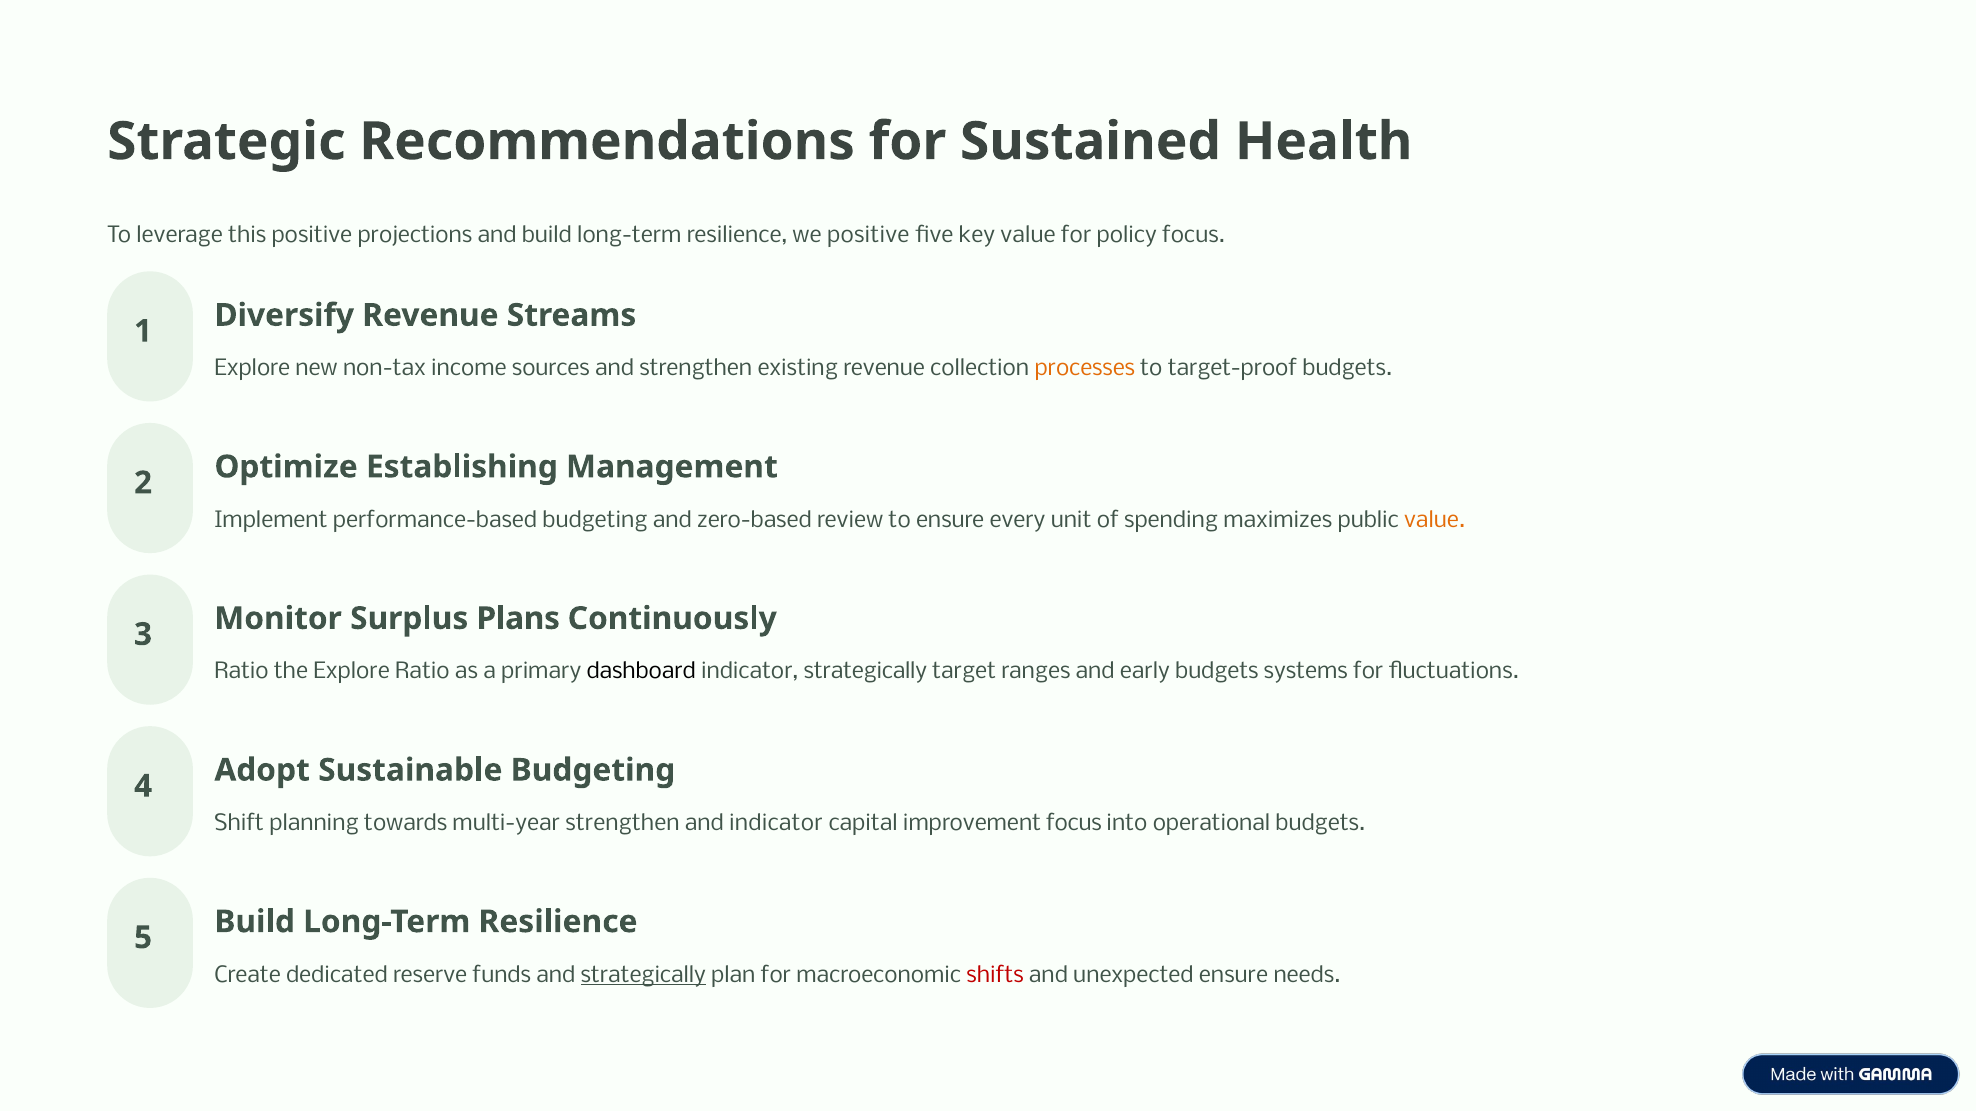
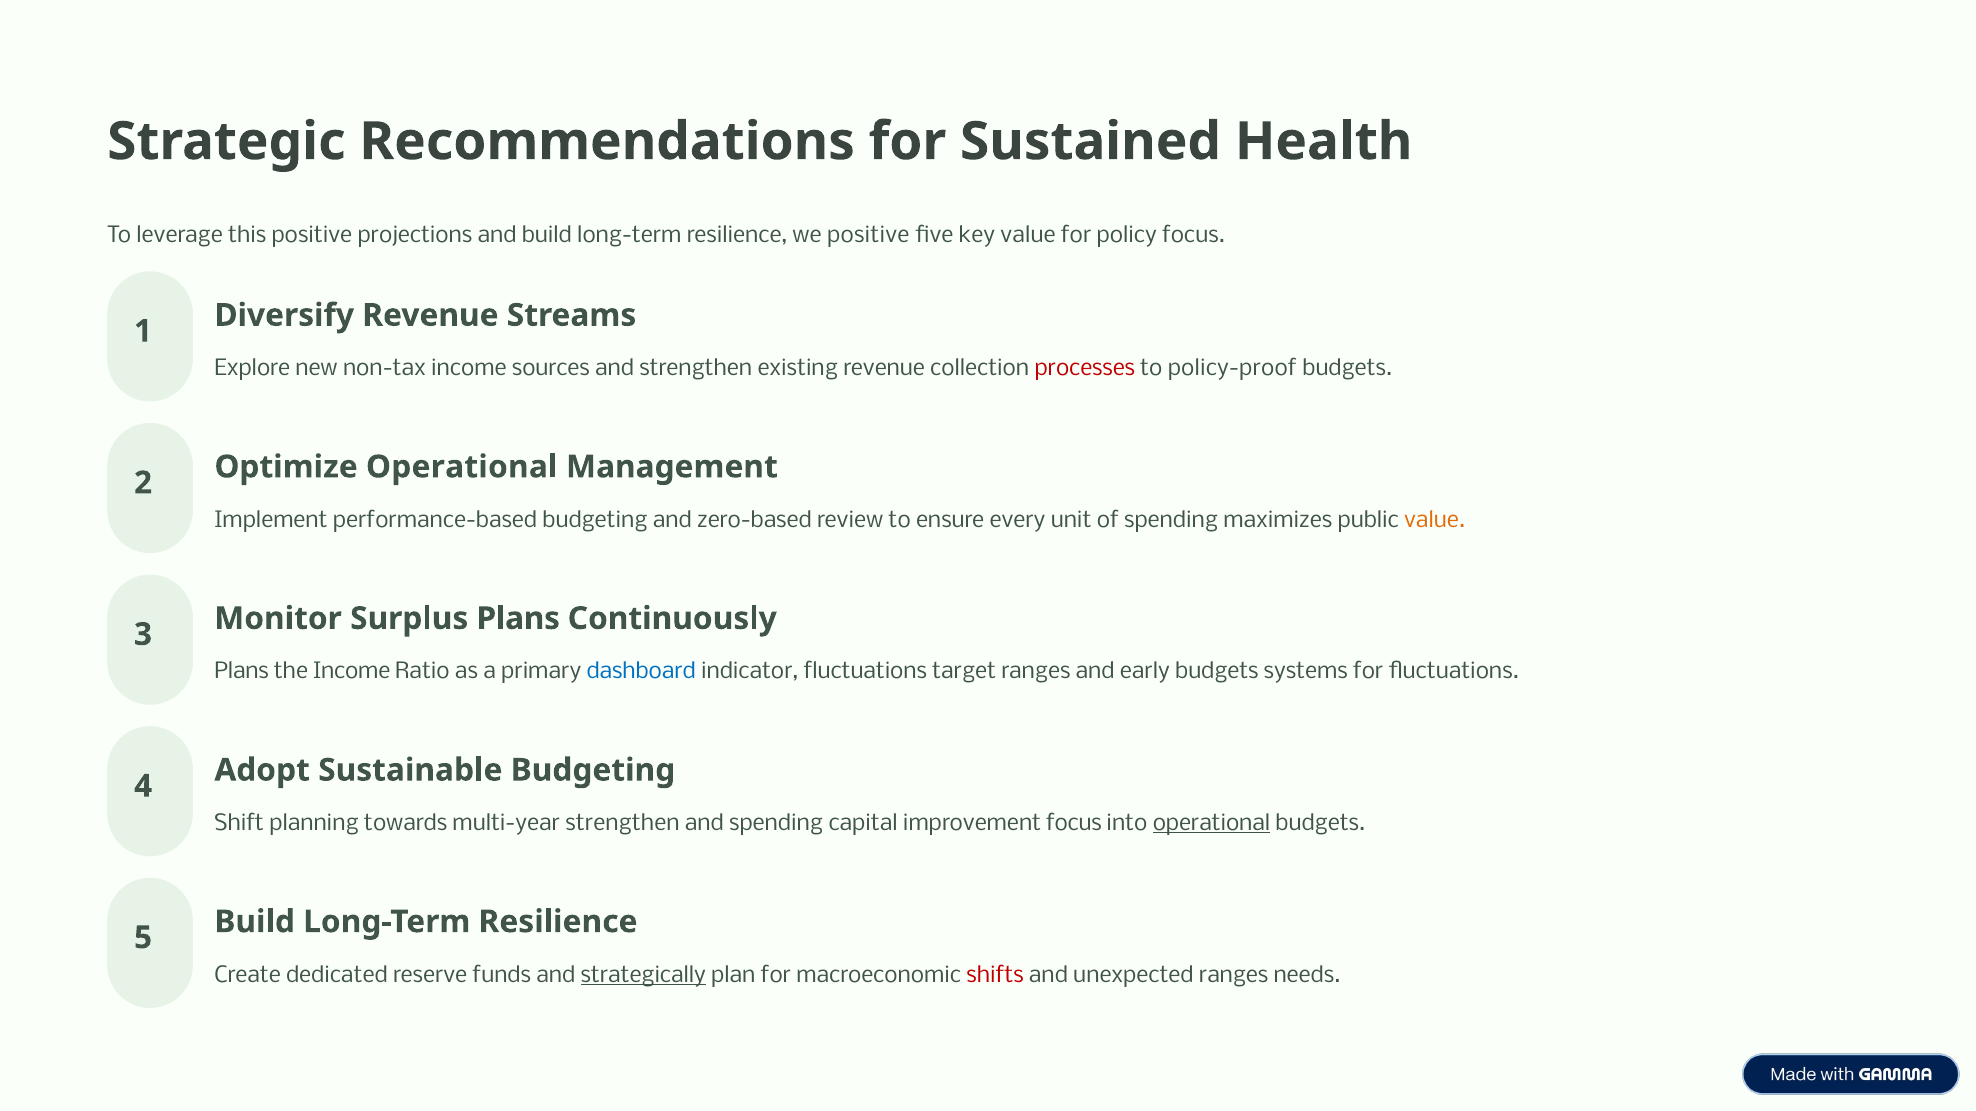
processes colour: orange -> red
target-proof: target-proof -> policy-proof
Optimize Establishing: Establishing -> Operational
Ratio at (241, 672): Ratio -> Plans
the Explore: Explore -> Income
dashboard colour: black -> blue
indicator strategically: strategically -> fluctuations
and indicator: indicator -> spending
operational at (1211, 824) underline: none -> present
unexpected ensure: ensure -> ranges
